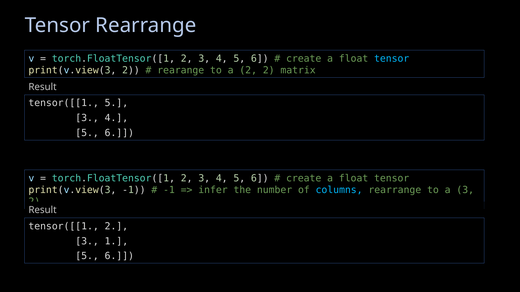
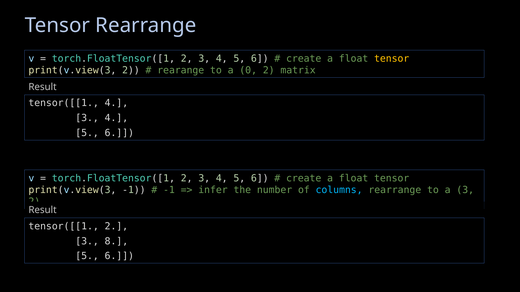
tensor at (392, 59) colour: light blue -> yellow
a 2: 2 -> 0
tensor([[1 5: 5 -> 4
1: 1 -> 8
